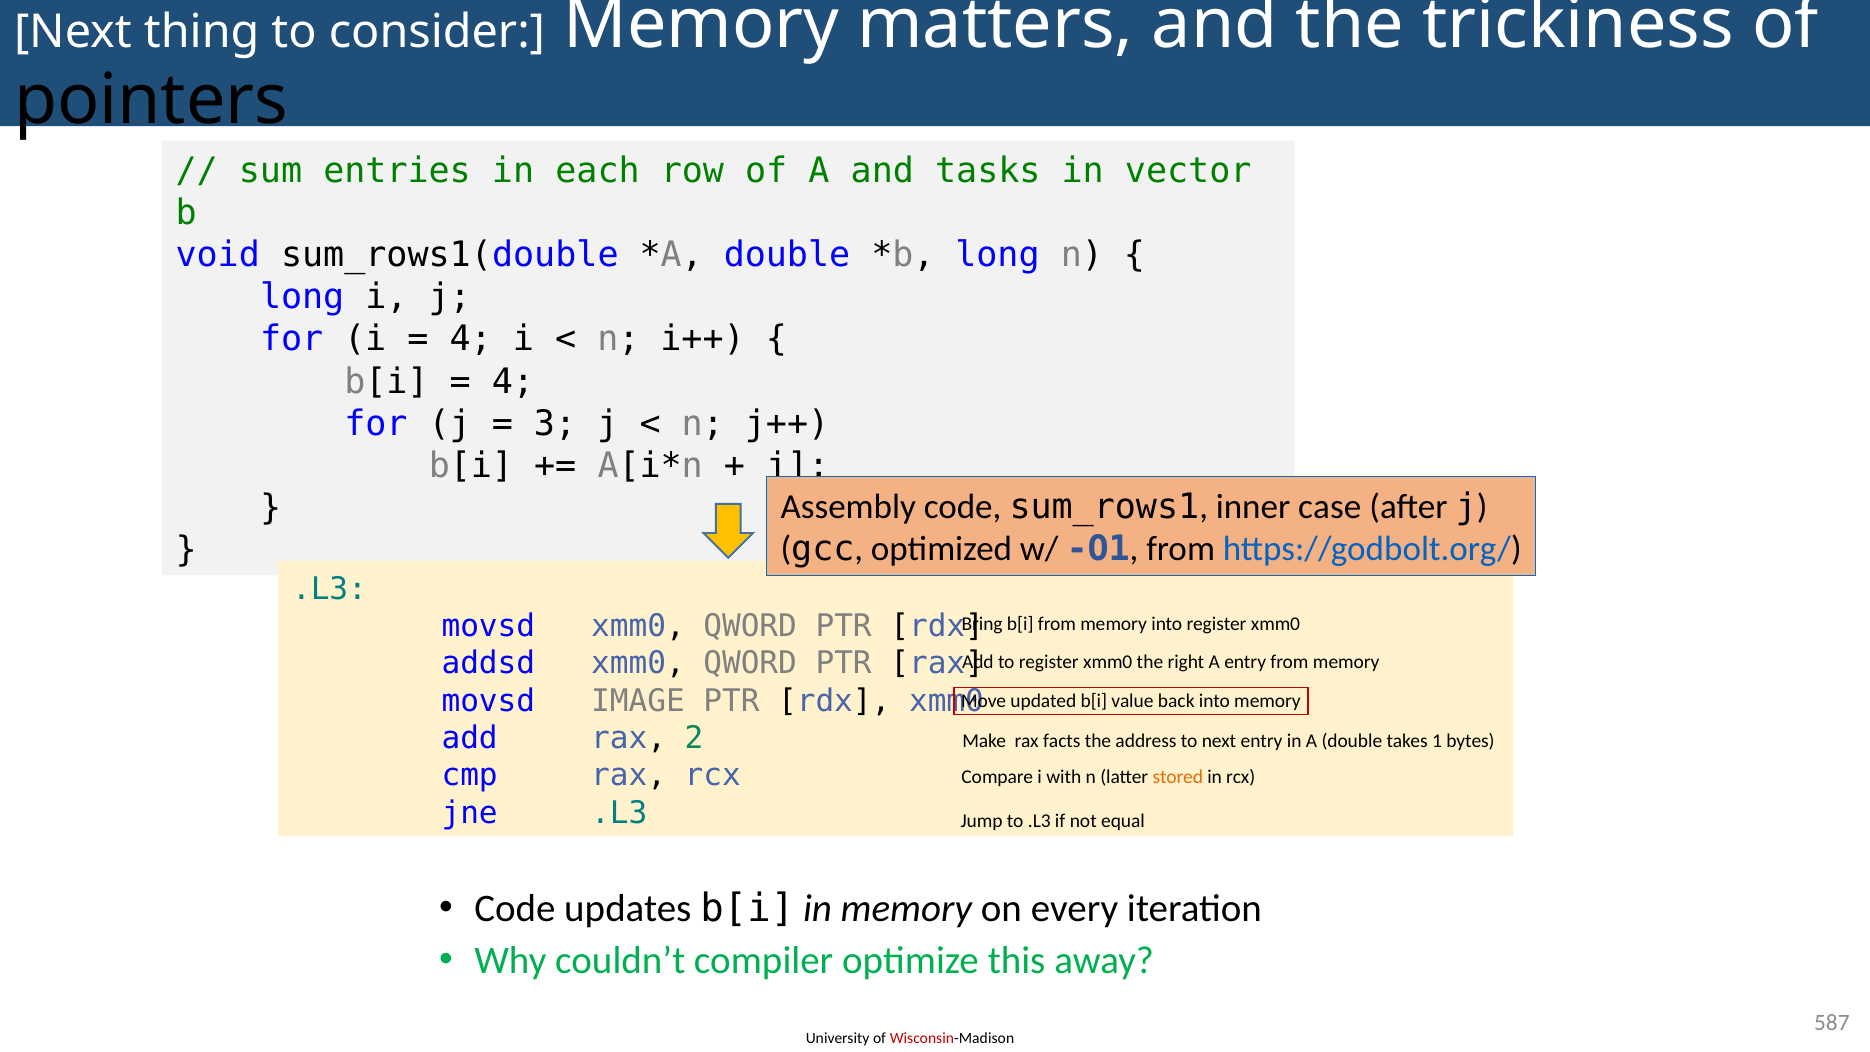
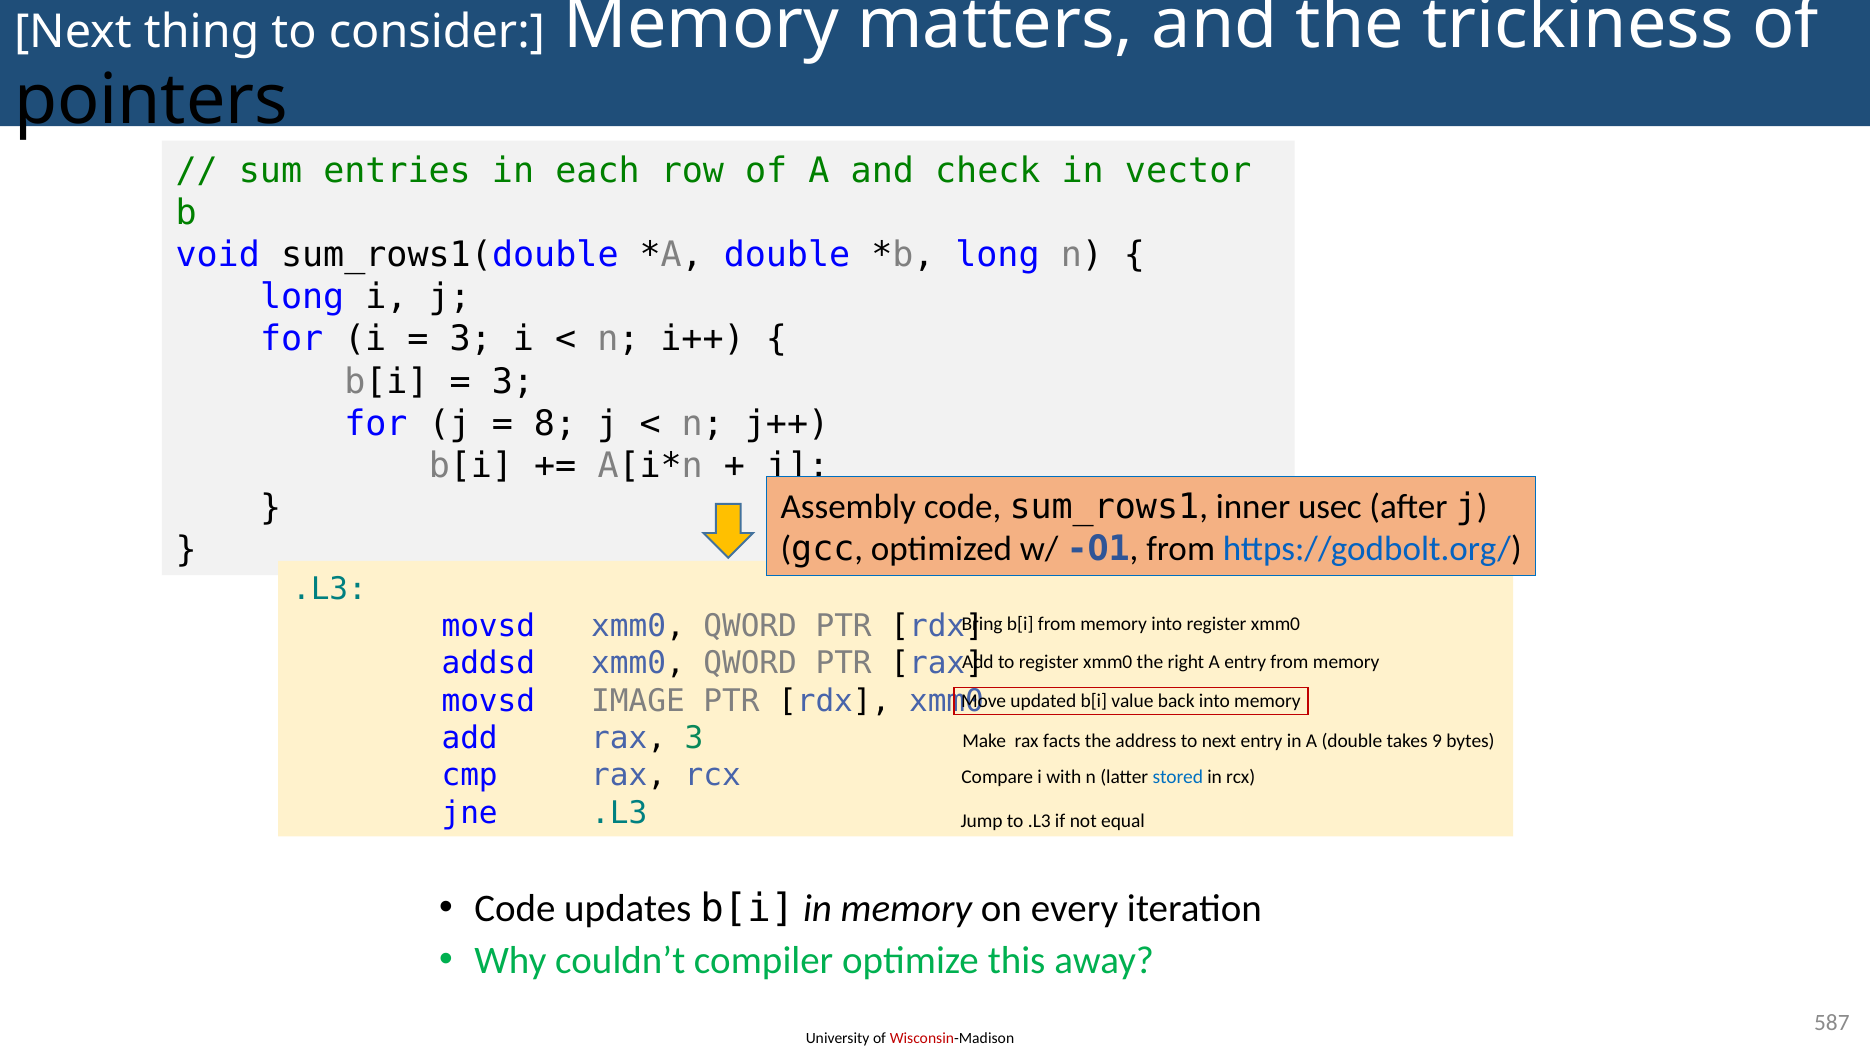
tasks: tasks -> check
4 at (471, 339): 4 -> 3
4 at (513, 381): 4 -> 3
3: 3 -> 8
case: case -> usec
rax 2: 2 -> 3
1: 1 -> 9
stored colour: orange -> blue
